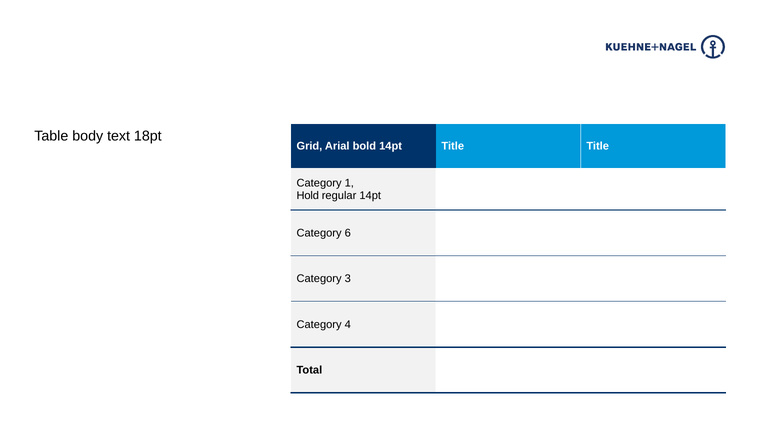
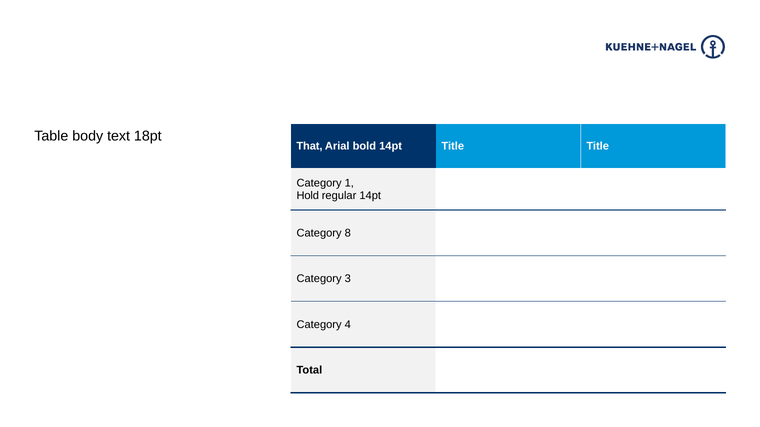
Grid: Grid -> That
6: 6 -> 8
